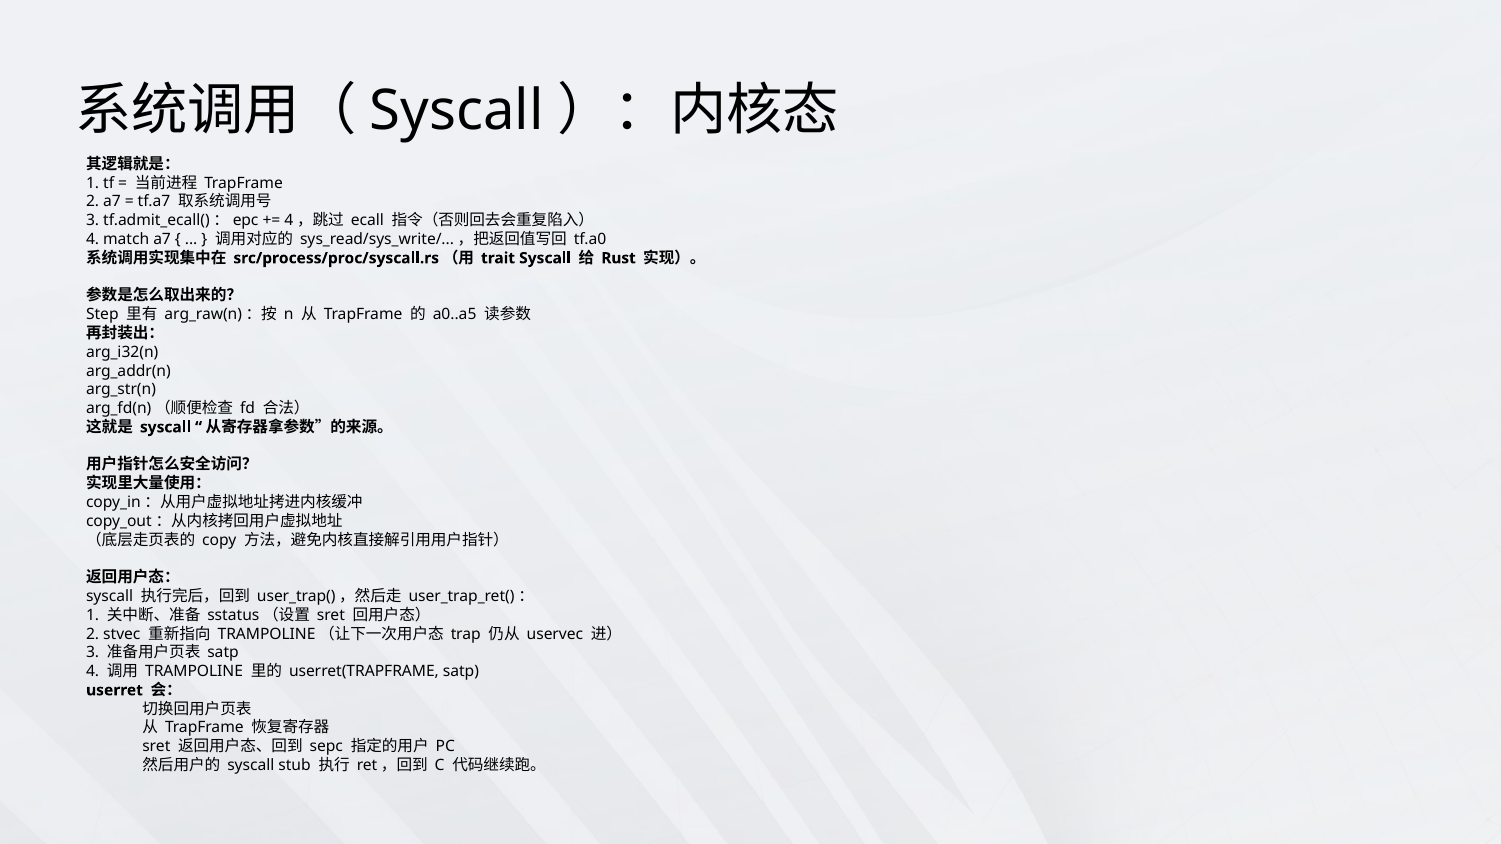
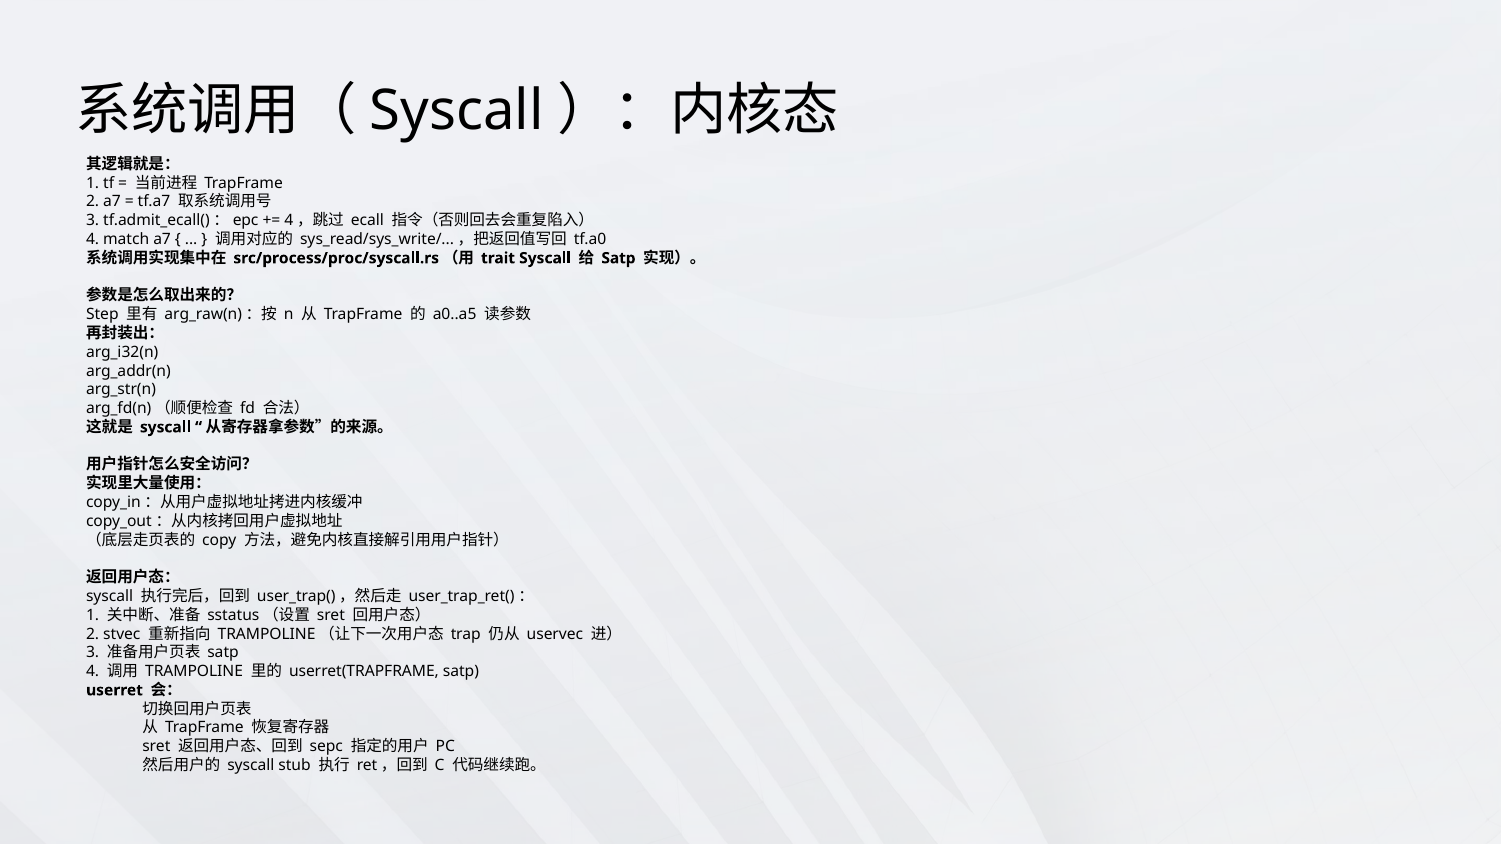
Rust at (618, 258): Rust -> Satp
